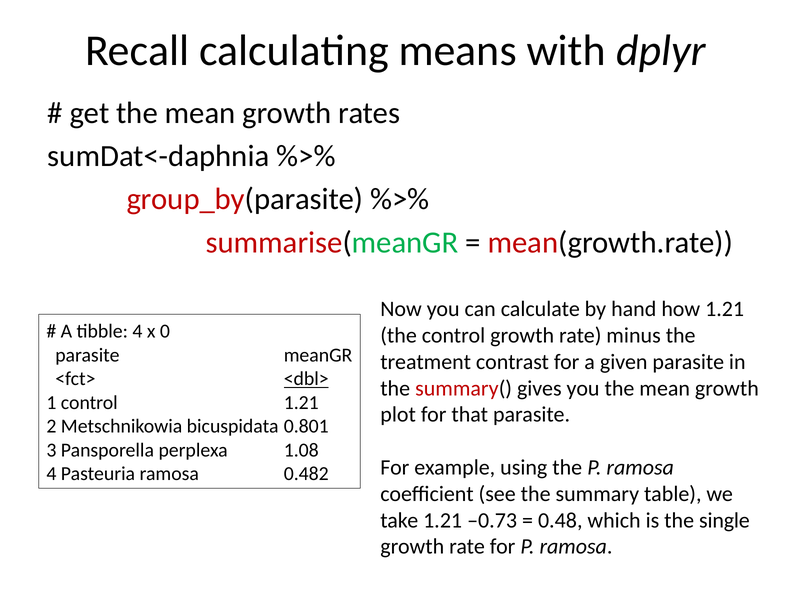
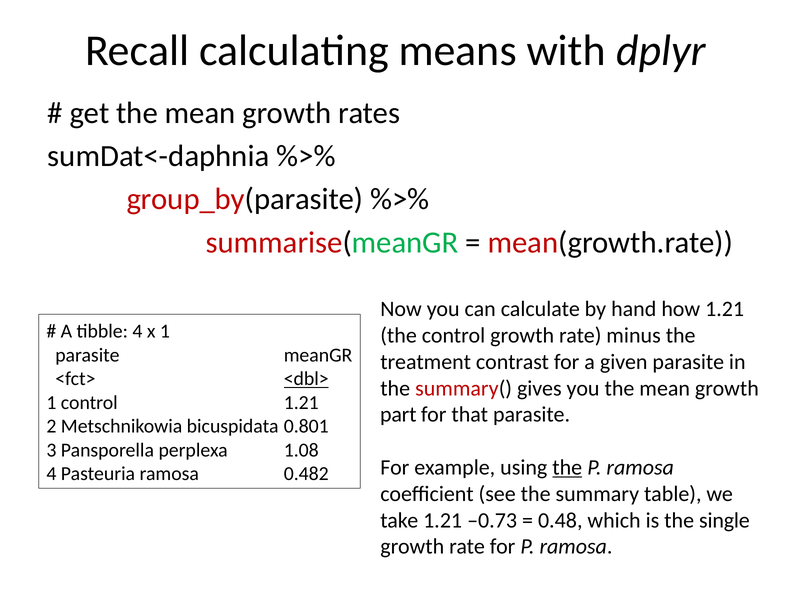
x 0: 0 -> 1
plot: plot -> part
the at (567, 467) underline: none -> present
